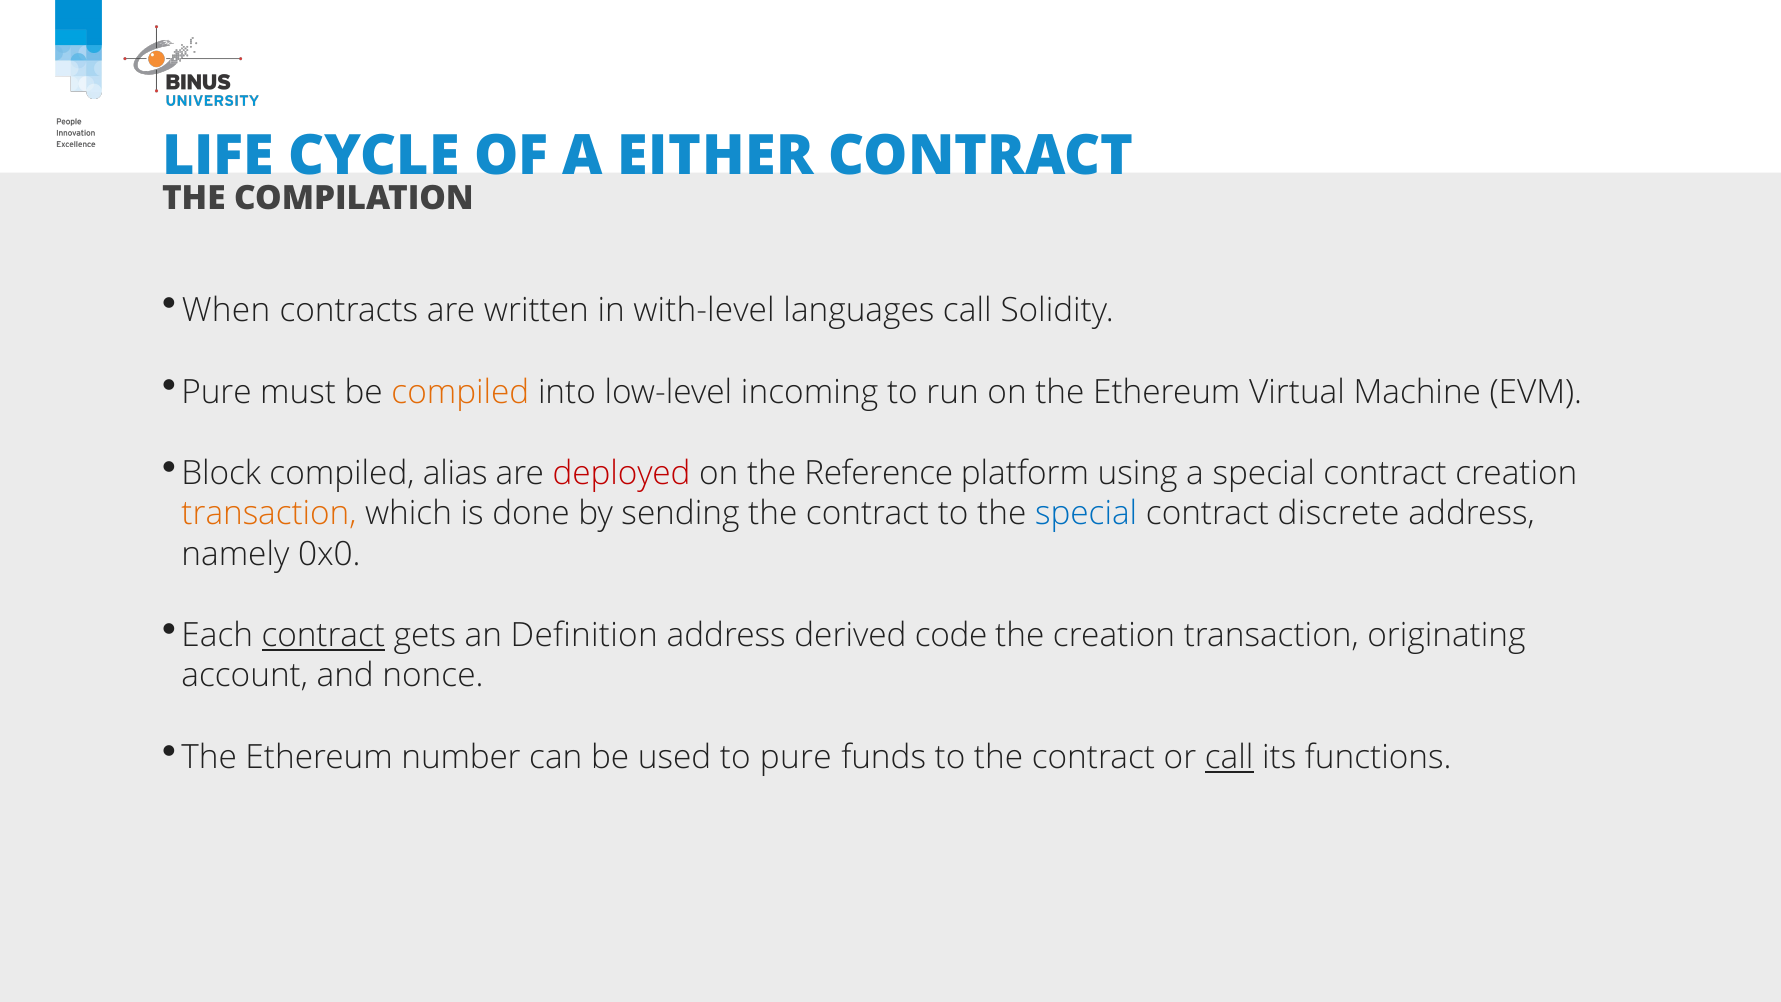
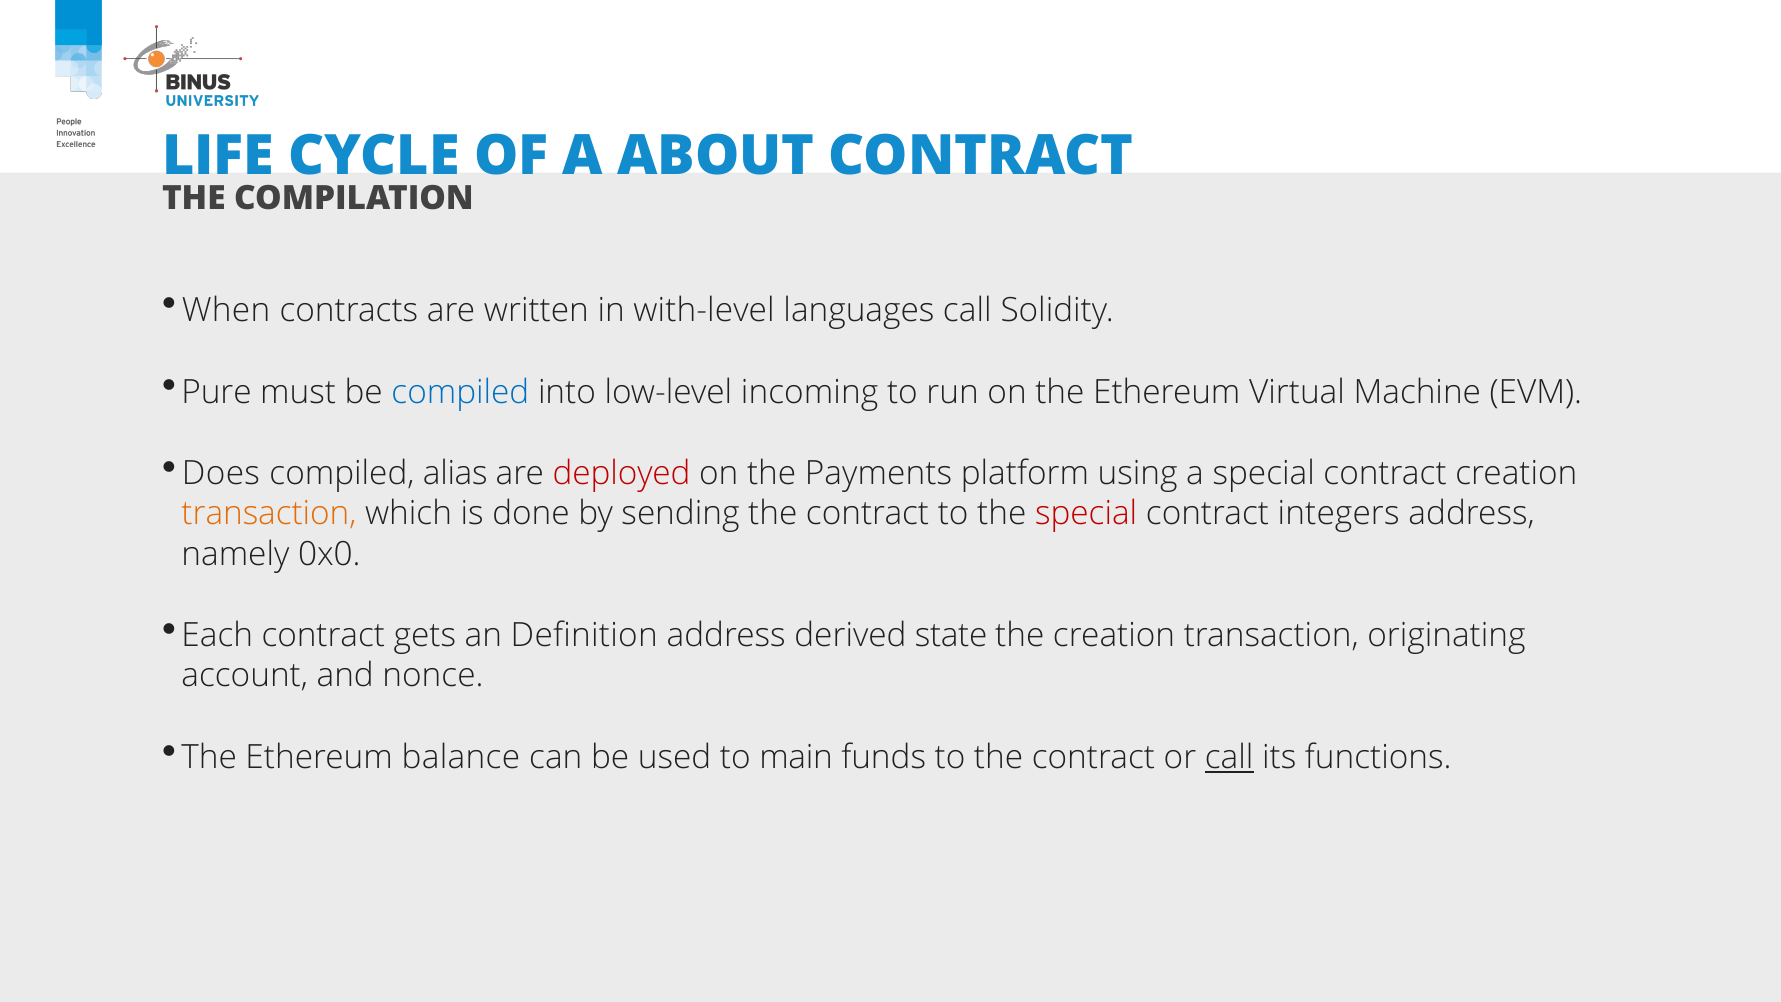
EITHER: EITHER -> ABOUT
compiled at (460, 392) colour: orange -> blue
Block: Block -> Does
Reference: Reference -> Payments
special at (1086, 514) colour: blue -> red
discrete: discrete -> integers
contract at (323, 636) underline: present -> none
code: code -> state
number: number -> balance
to pure: pure -> main
